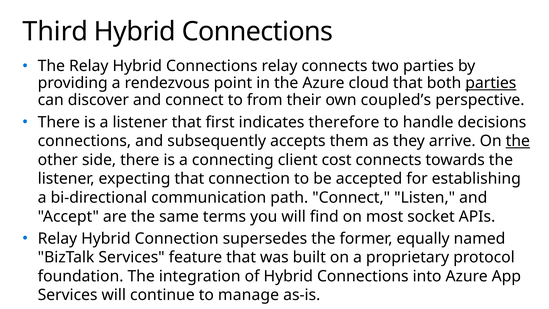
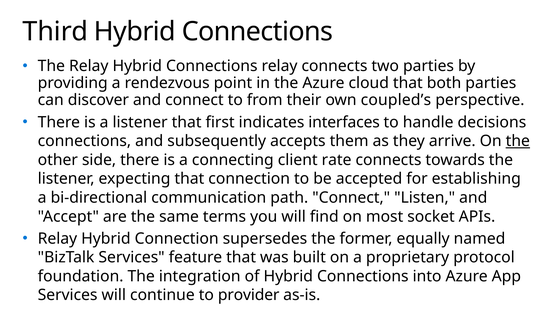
parties at (491, 83) underline: present -> none
therefore: therefore -> interfaces
cost: cost -> rate
manage: manage -> provider
